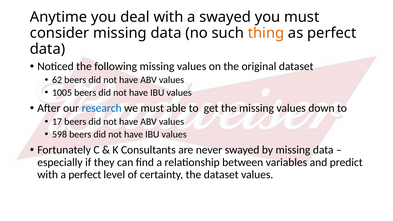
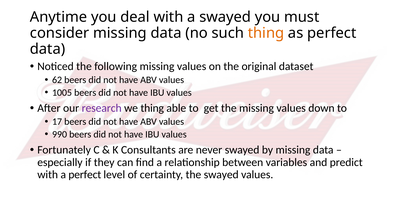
research colour: blue -> purple
we must: must -> thing
598: 598 -> 990
the dataset: dataset -> swayed
